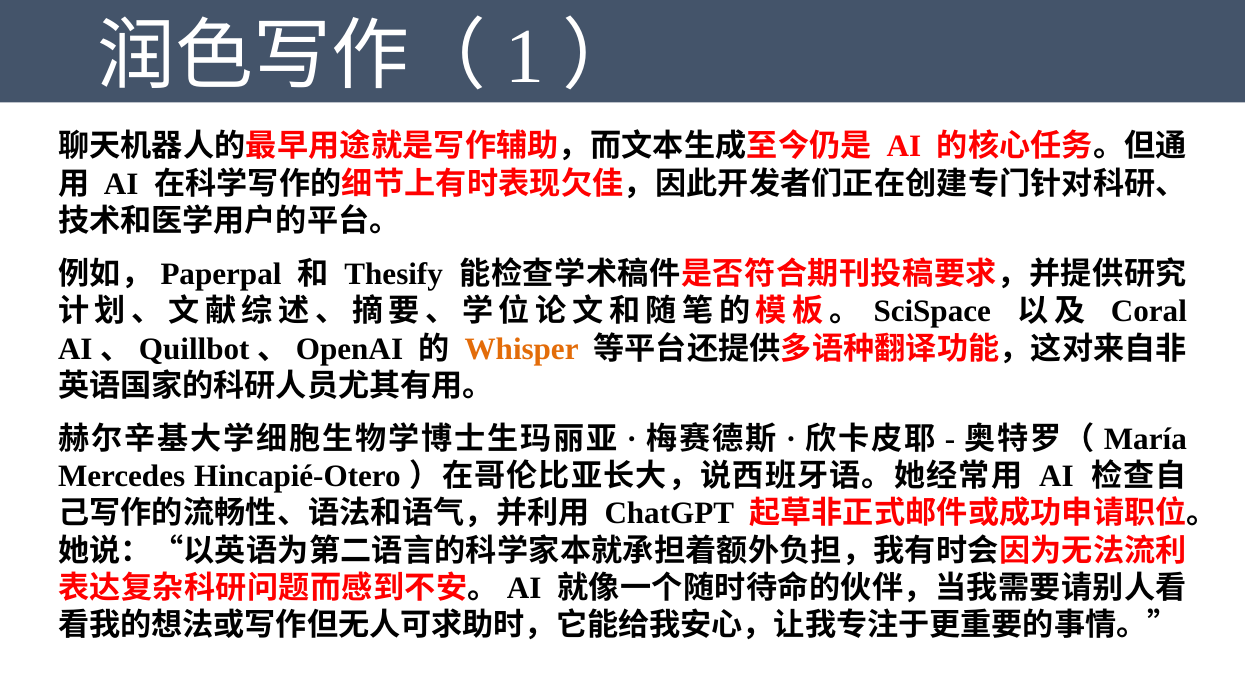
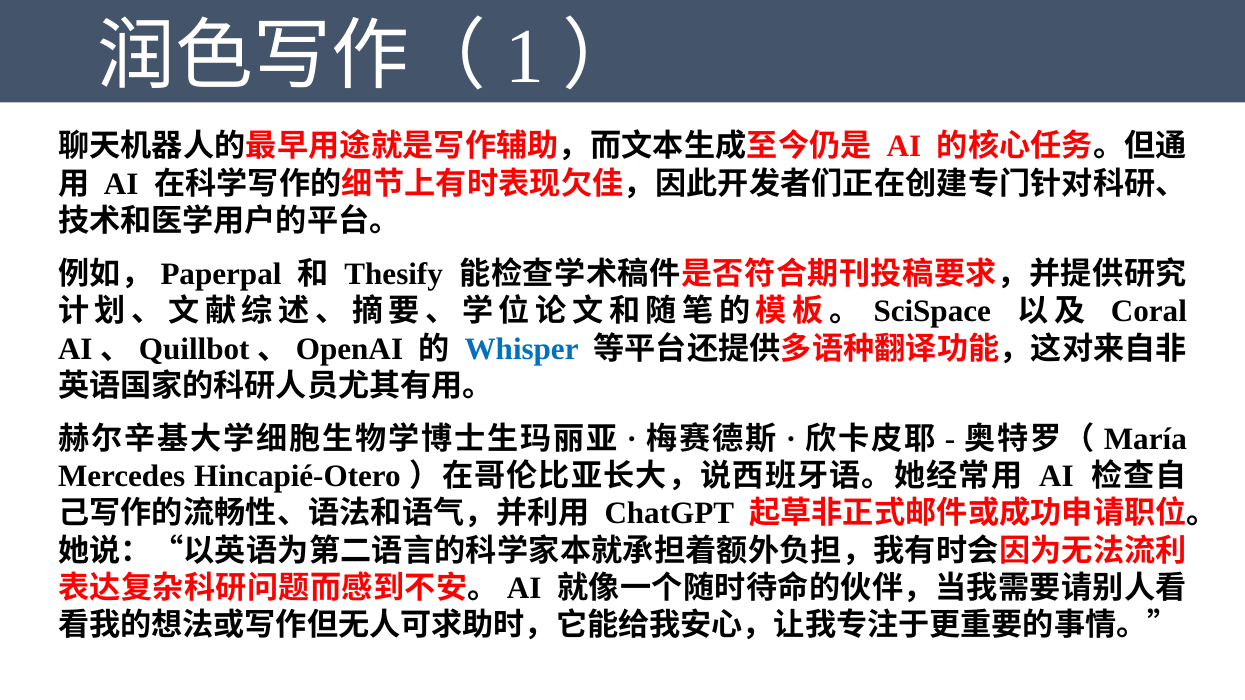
Whisper colour: orange -> blue
